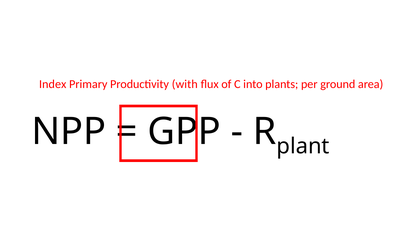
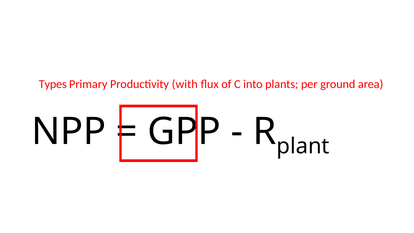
Index: Index -> Types
